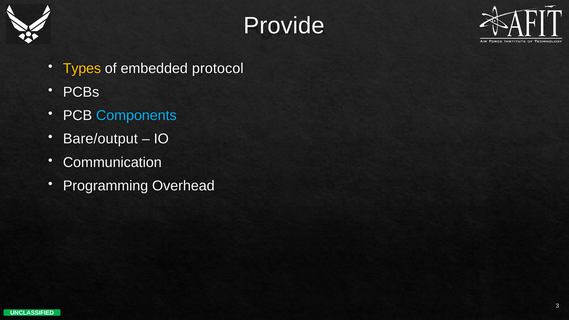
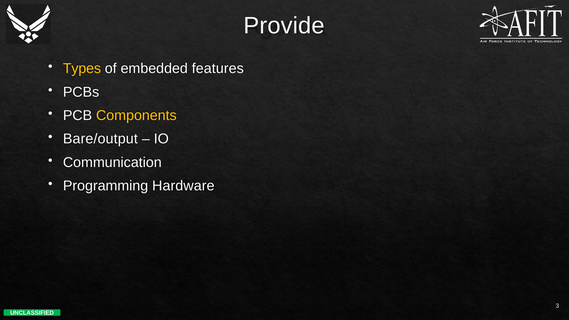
protocol: protocol -> features
Components colour: light blue -> yellow
Overhead: Overhead -> Hardware
